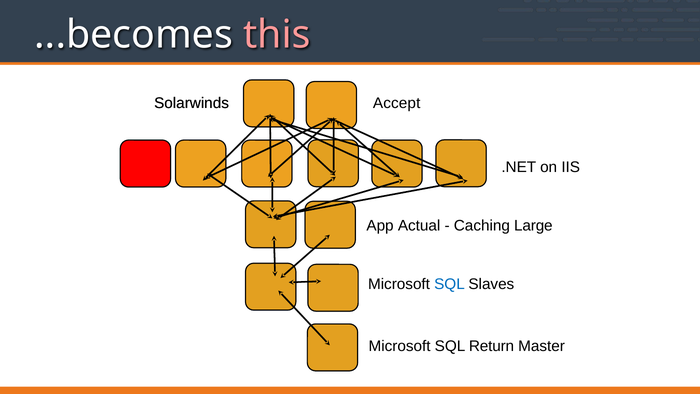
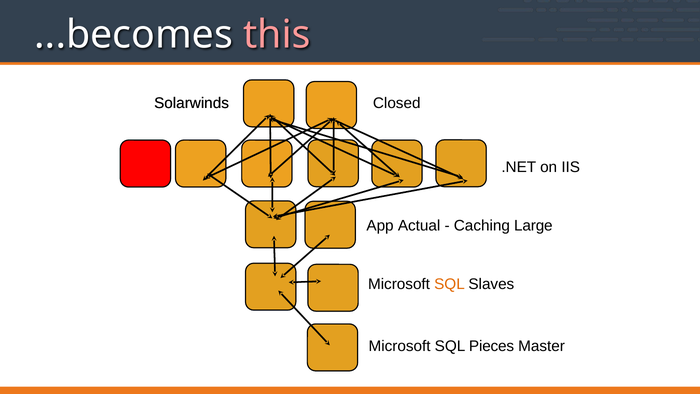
Accept: Accept -> Closed
SQL at (449, 284) colour: blue -> orange
Return: Return -> Pieces
